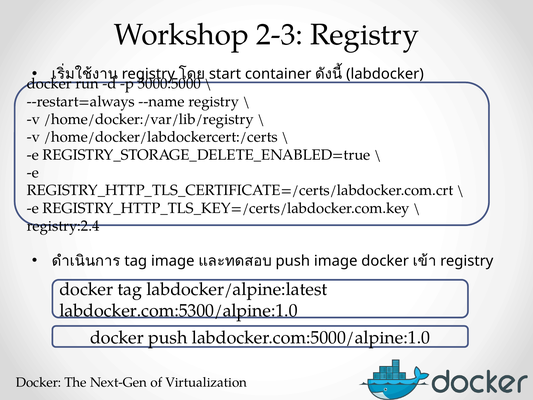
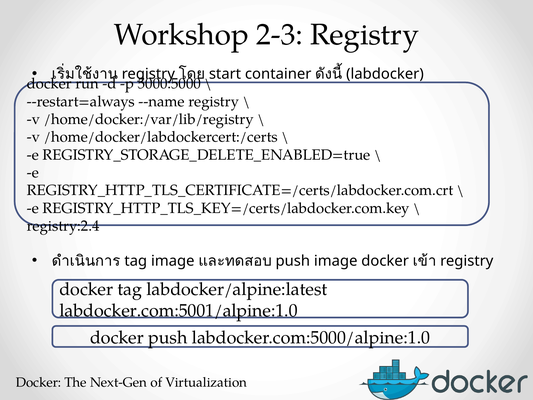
labdocker.com:5300/alpine:1.0: labdocker.com:5300/alpine:1.0 -> labdocker.com:5001/alpine:1.0
